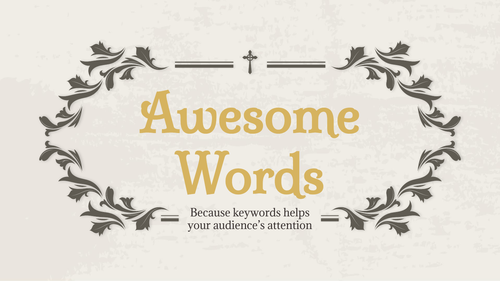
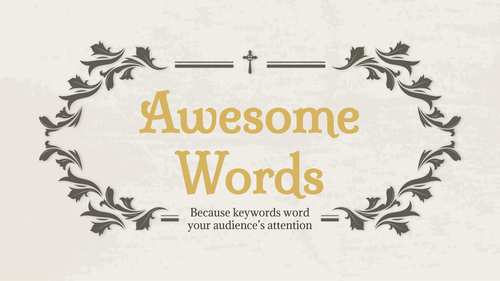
helps: helps -> word
